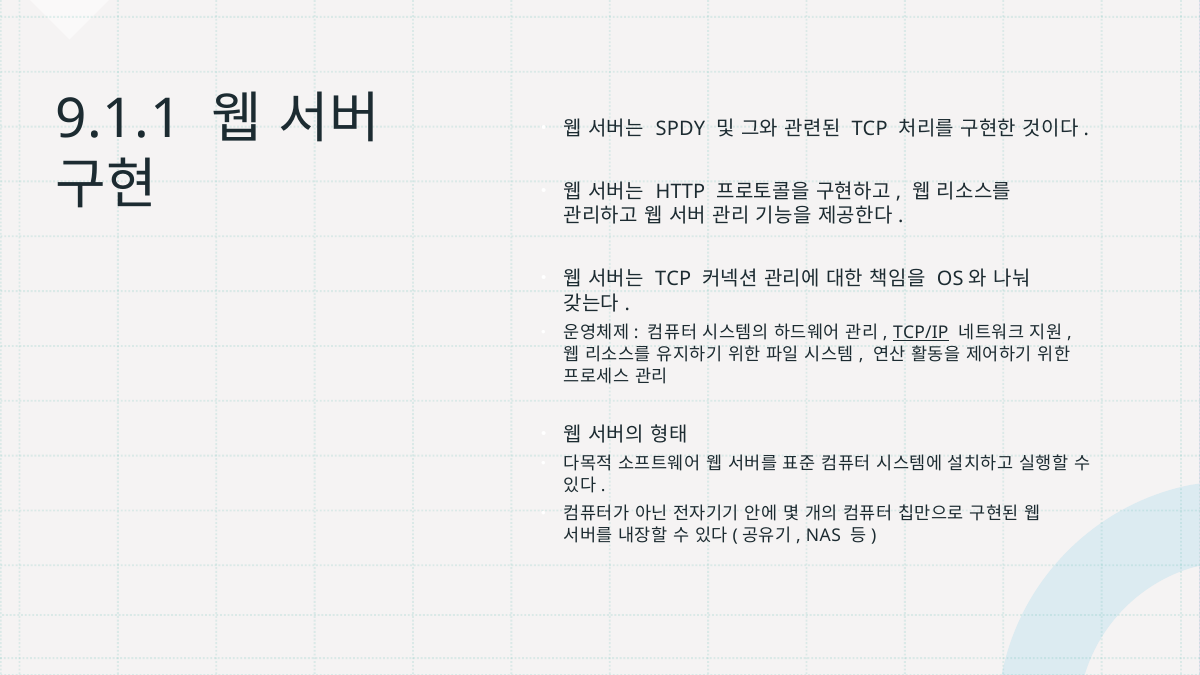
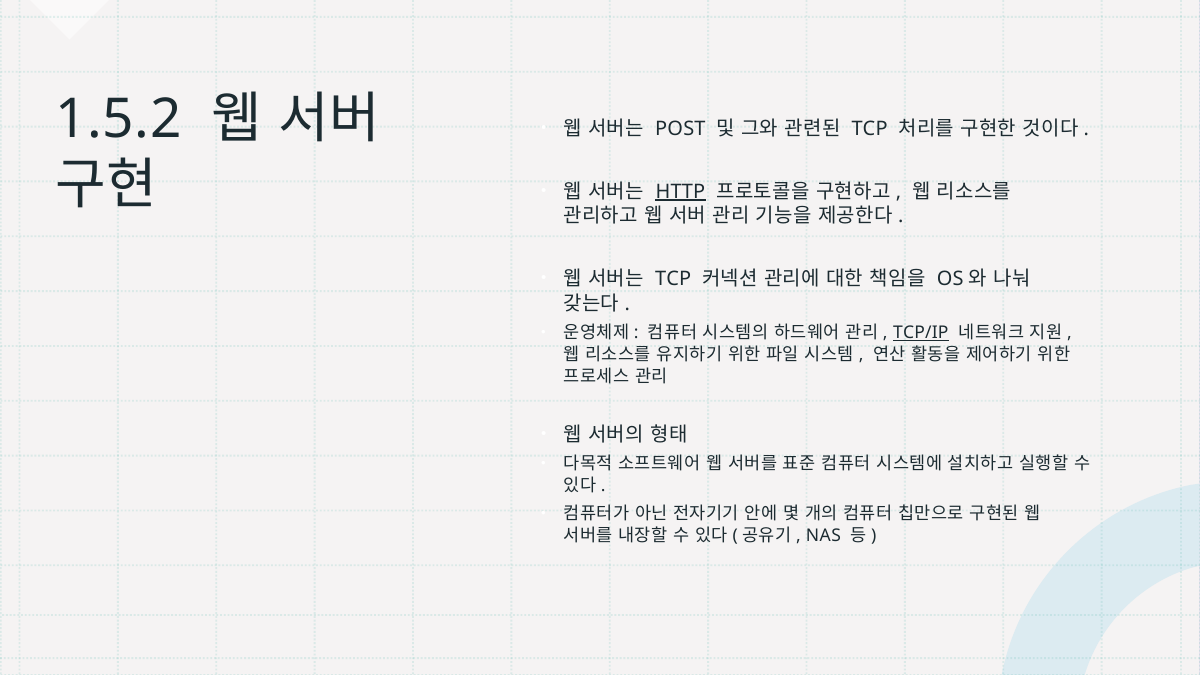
9.1.1: 9.1.1 -> 1.5.2
SPDY: SPDY -> POST
HTTP underline: none -> present
